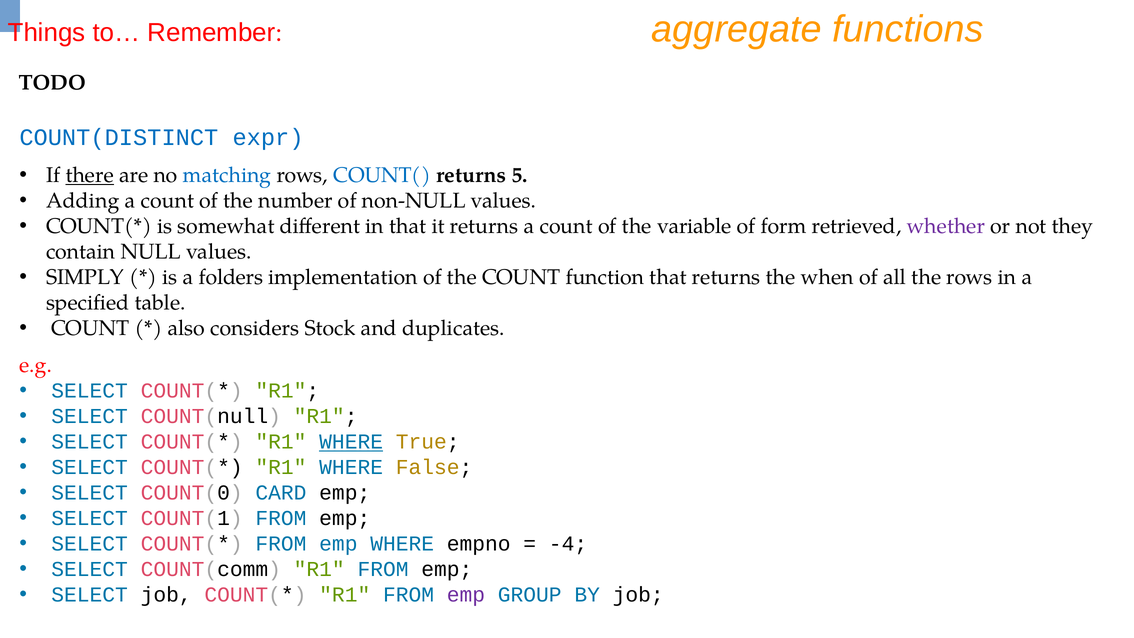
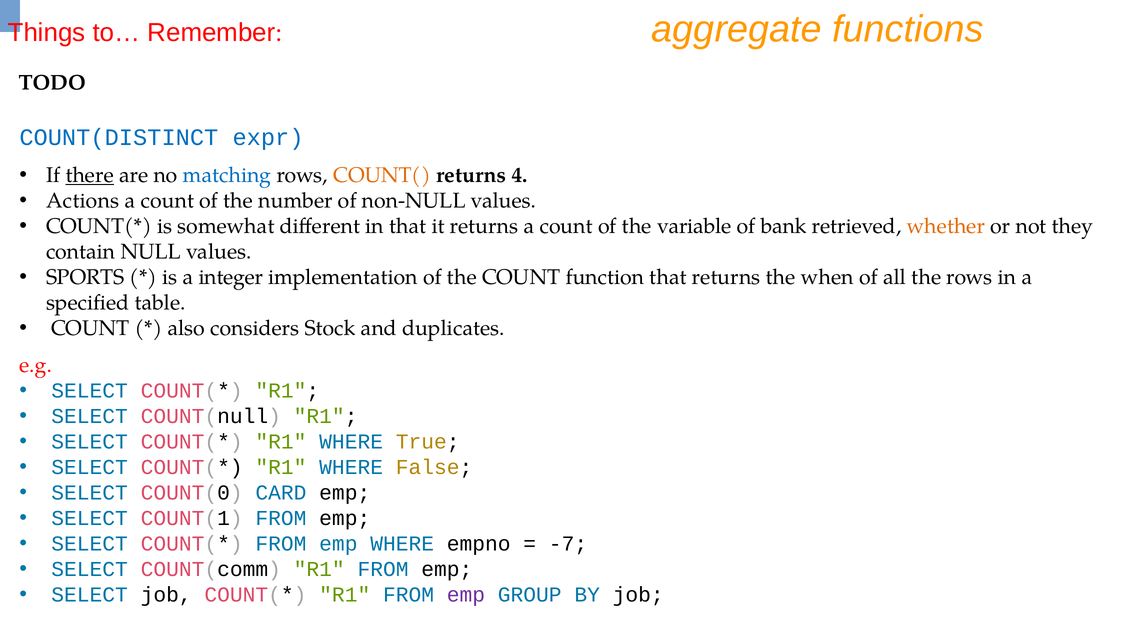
COUNT( colour: blue -> orange
5: 5 -> 4
Adding: Adding -> Actions
form: form -> bank
whether colour: purple -> orange
SIMPLY: SIMPLY -> SPORTS
folders: folders -> integer
WHERE at (351, 442) underline: present -> none
-4: -4 -> -7
